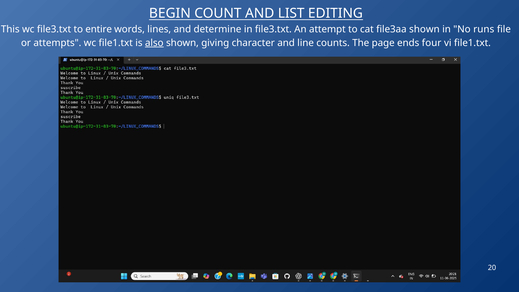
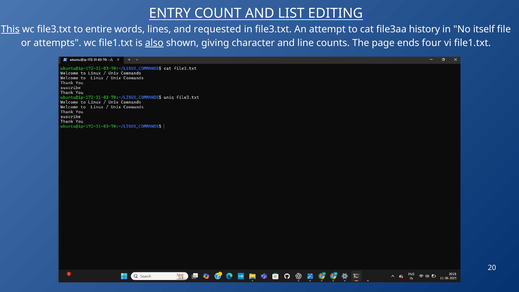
BEGIN: BEGIN -> ENTRY
This underline: none -> present
determine: determine -> requested
file3aa shown: shown -> history
runs: runs -> itself
